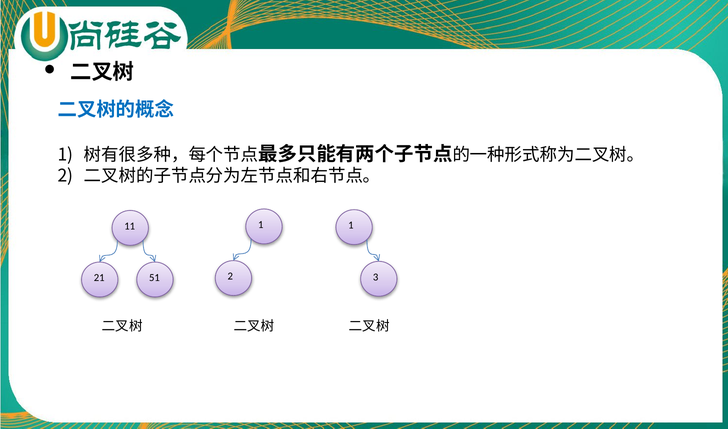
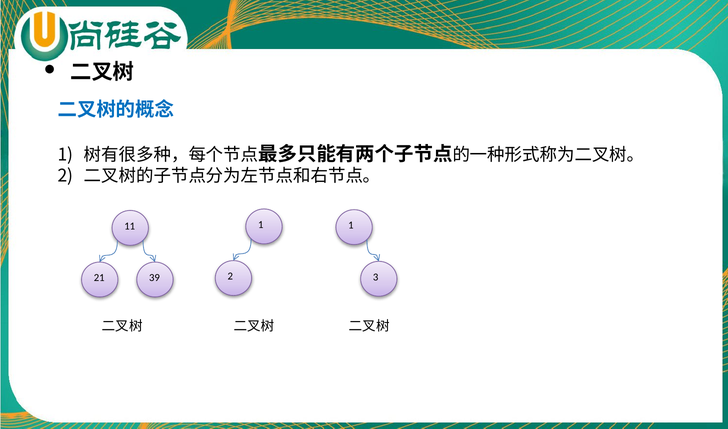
51: 51 -> 39
